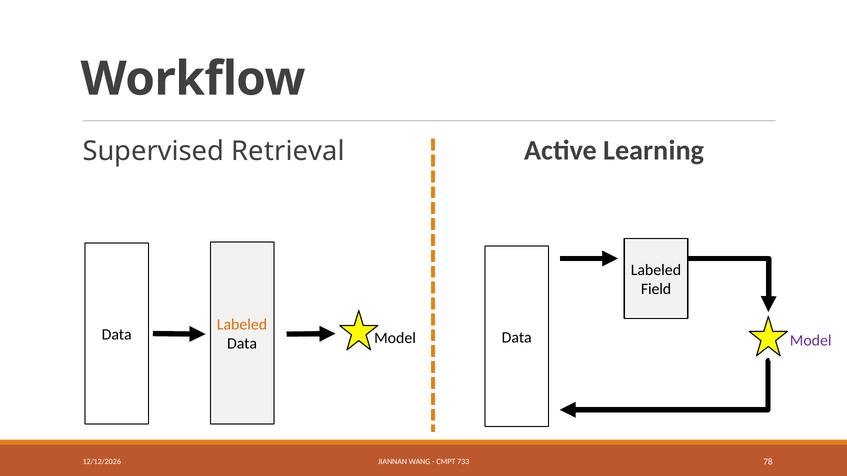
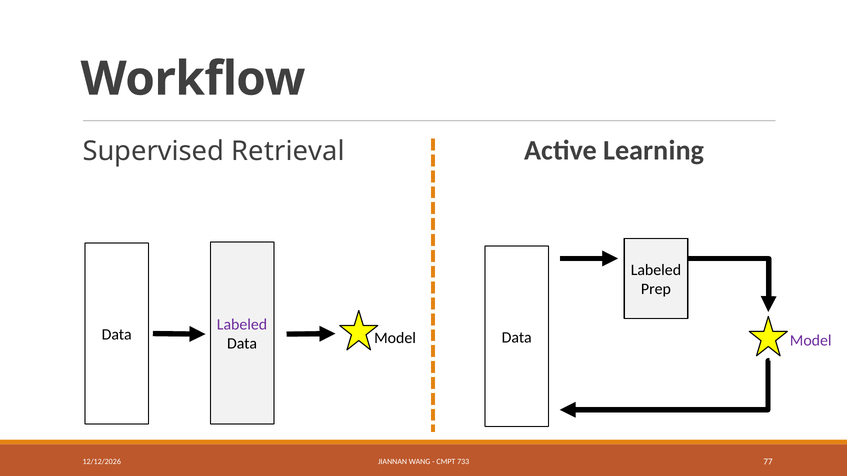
Field: Field -> Prep
Labeled at (242, 325) colour: orange -> purple
78: 78 -> 77
